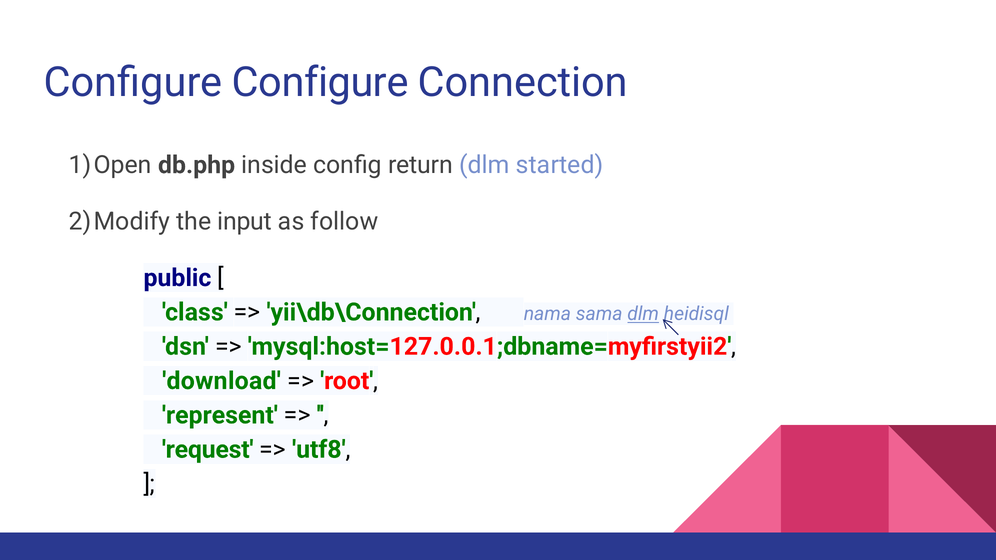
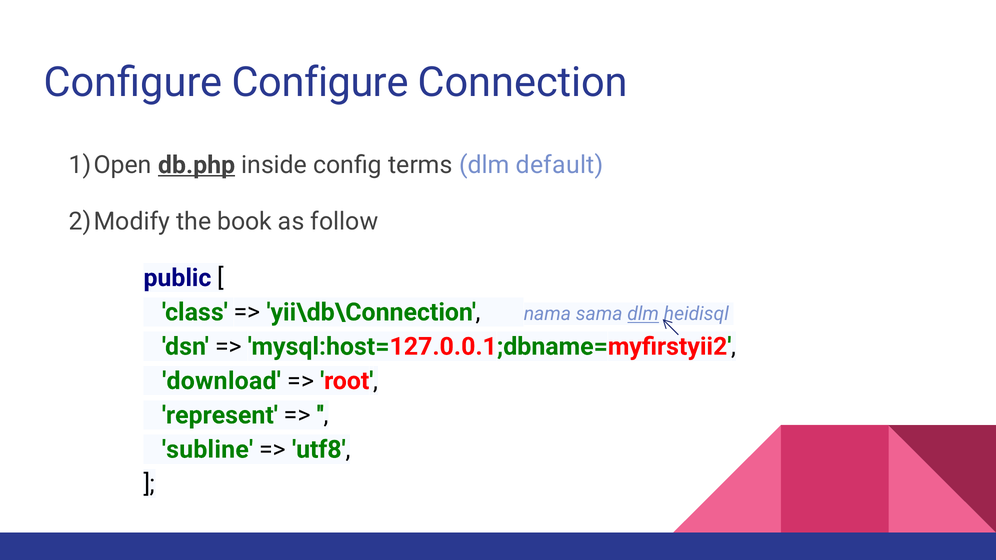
db.php underline: none -> present
return: return -> terms
started: started -> default
input: input -> book
request: request -> subline
